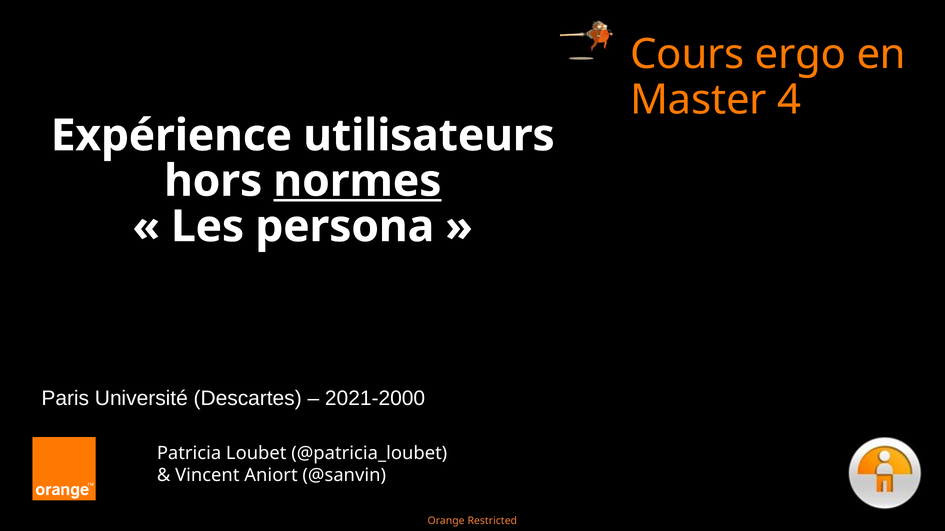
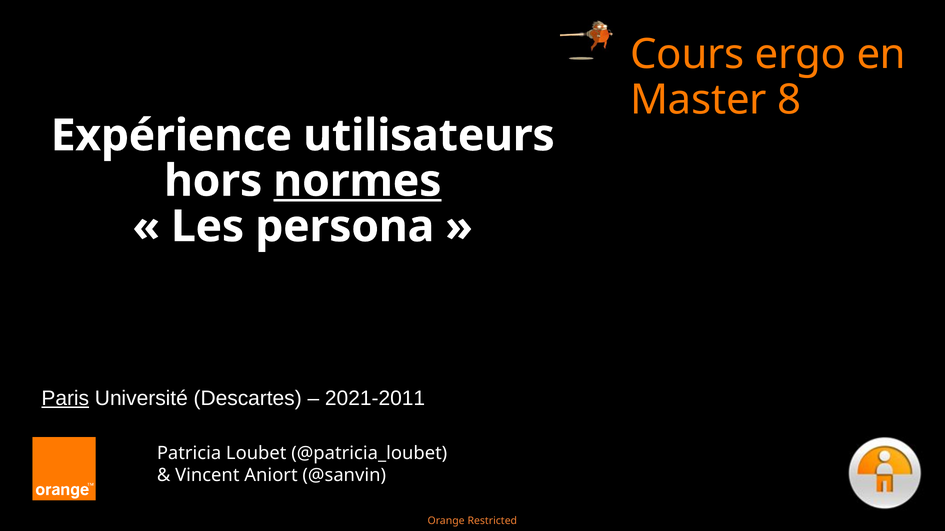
4: 4 -> 8
Paris underline: none -> present
2021-2000: 2021-2000 -> 2021-2011
